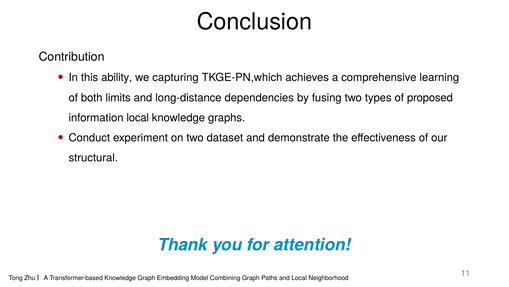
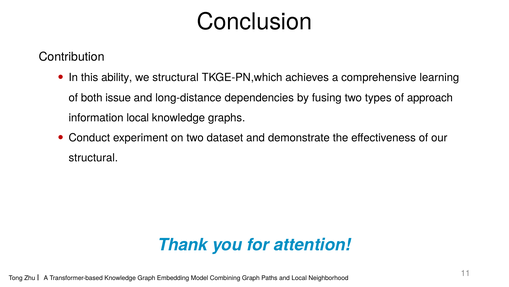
we capturing: capturing -> structural
limits: limits -> issue
proposed: proposed -> approach
